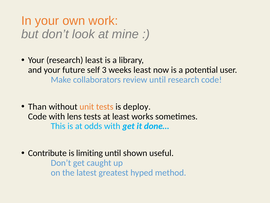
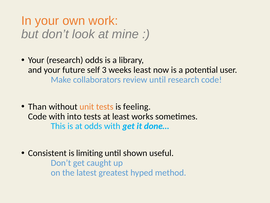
research least: least -> odds
deploy: deploy -> feeling
lens: lens -> into
Contribute: Contribute -> Consistent
